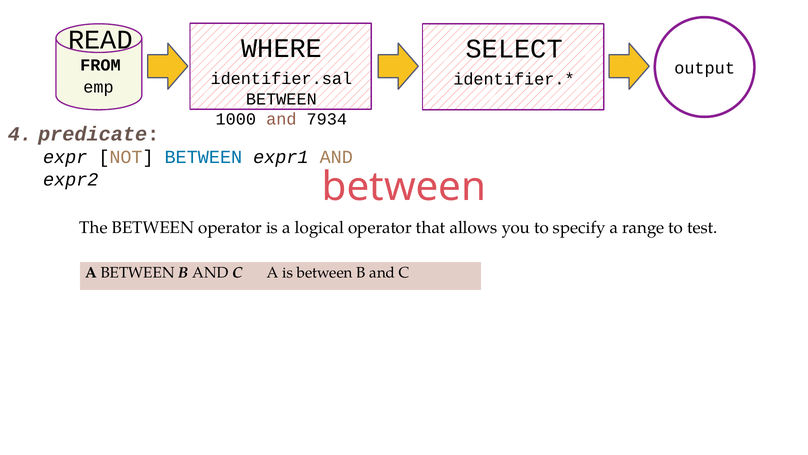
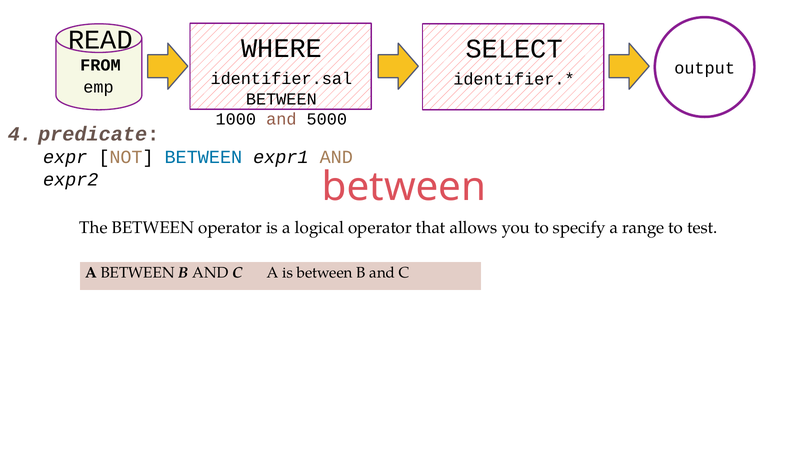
7934: 7934 -> 5000
